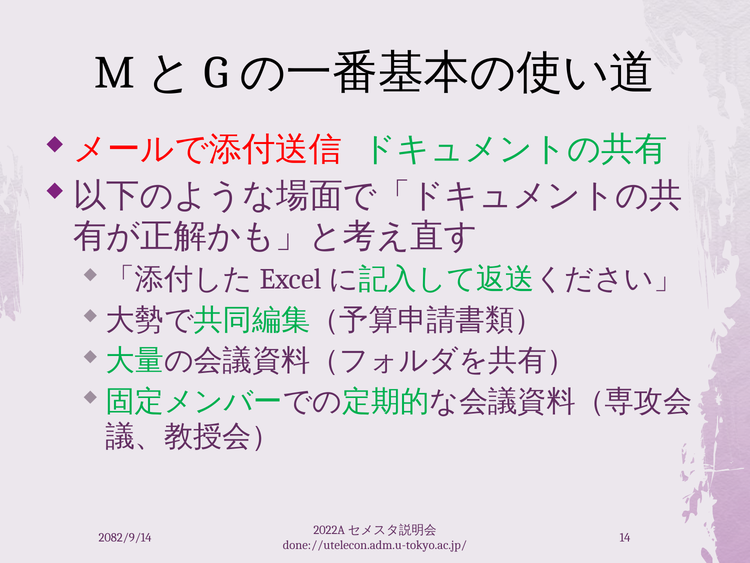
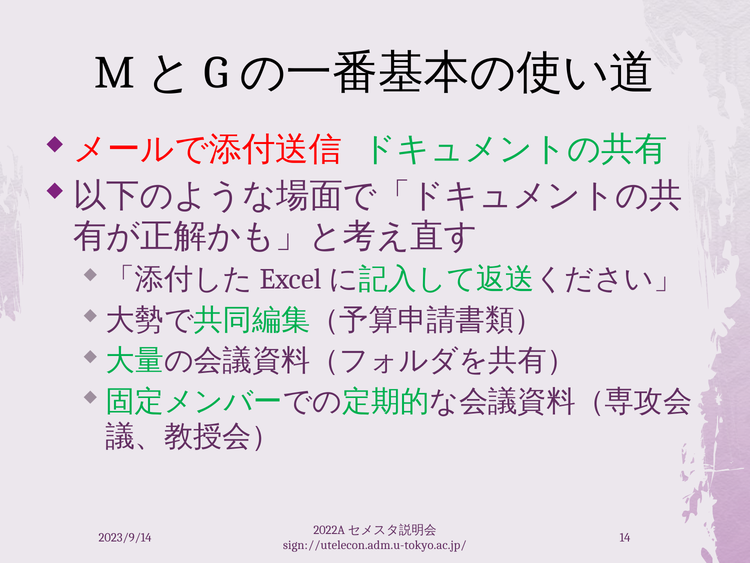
2082/9/14: 2082/9/14 -> 2023/9/14
done://utelecon.adm.u-tokyo.ac.jp/: done://utelecon.adm.u-tokyo.ac.jp/ -> sign://utelecon.adm.u-tokyo.ac.jp/
